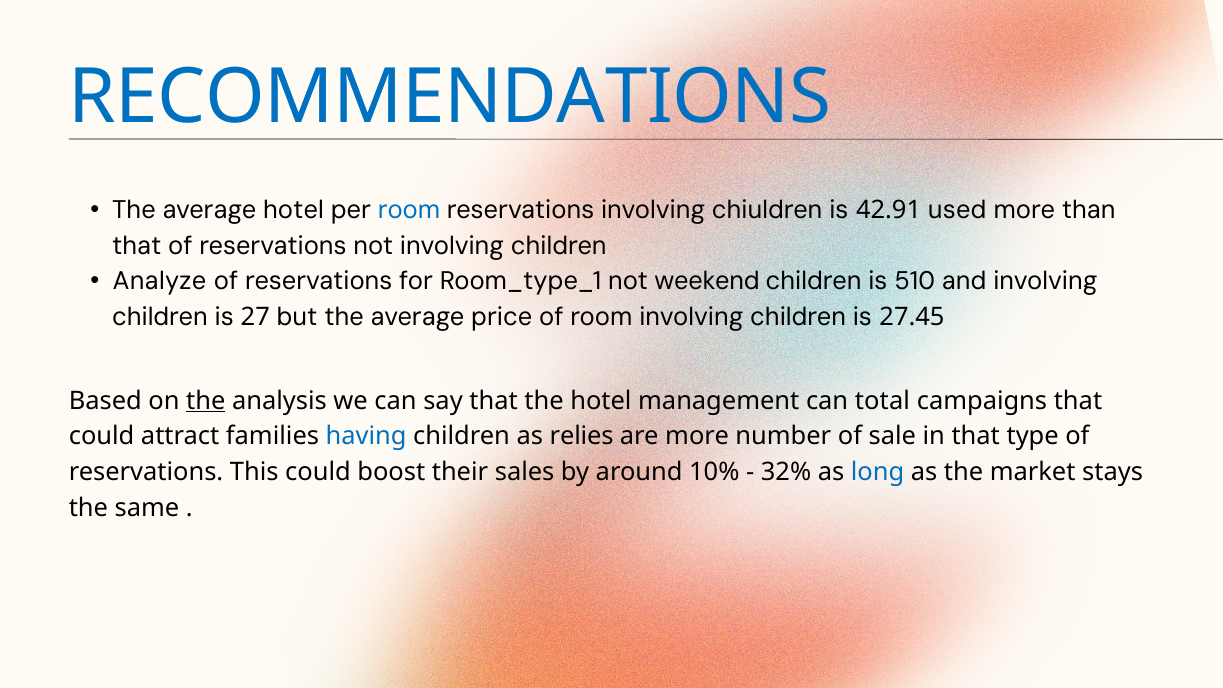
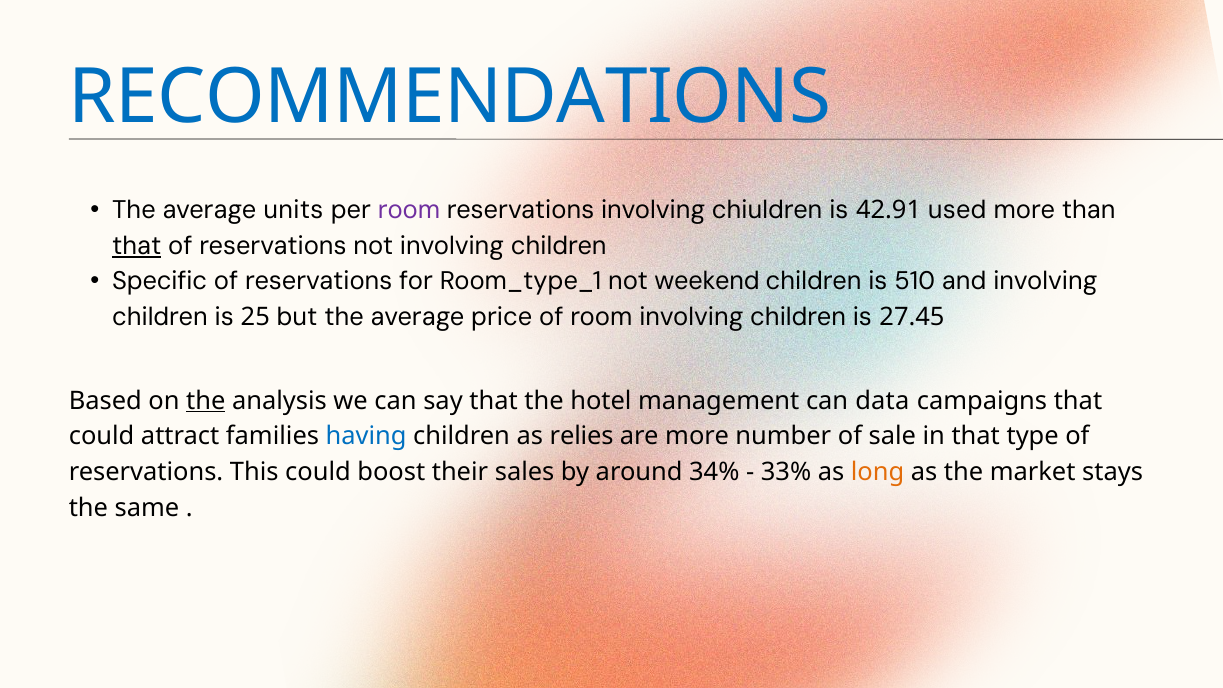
average hotel: hotel -> units
room at (409, 210) colour: blue -> purple
that at (137, 246) underline: none -> present
Analyze: Analyze -> Specific
27: 27 -> 25
total: total -> data
10%: 10% -> 34%
32%: 32% -> 33%
long colour: blue -> orange
